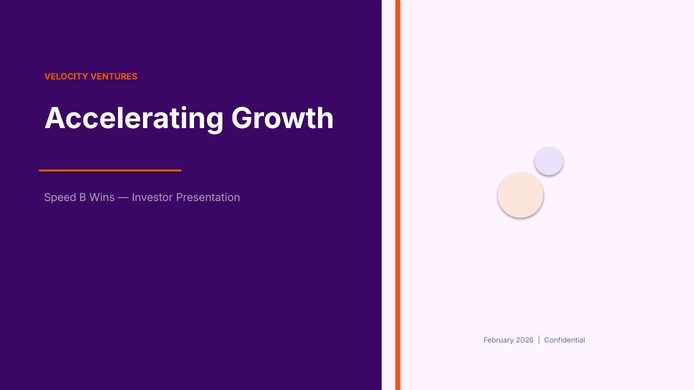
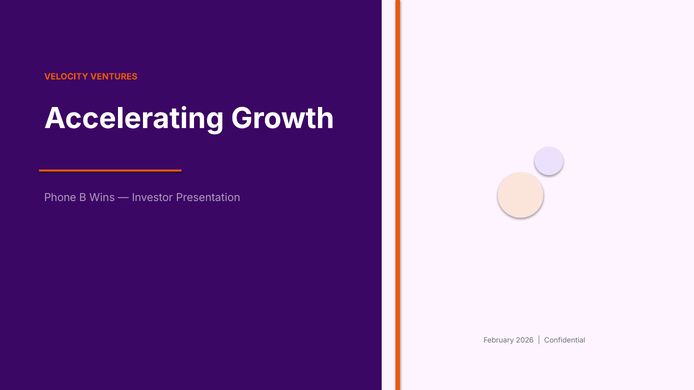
Speed: Speed -> Phone
